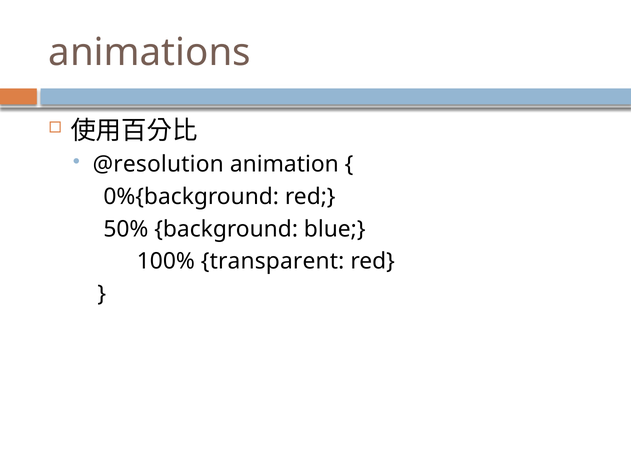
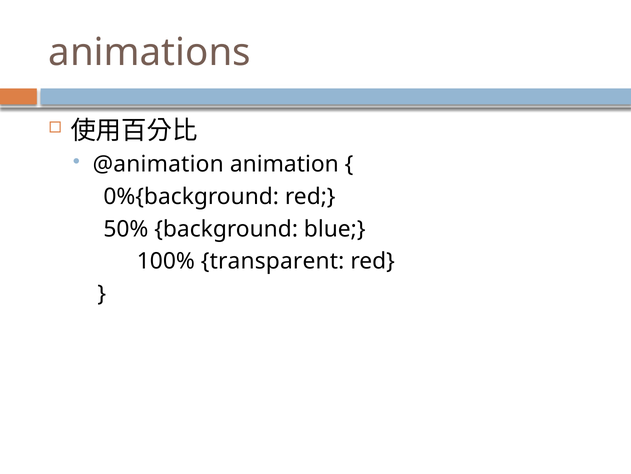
@resolution: @resolution -> @animation
